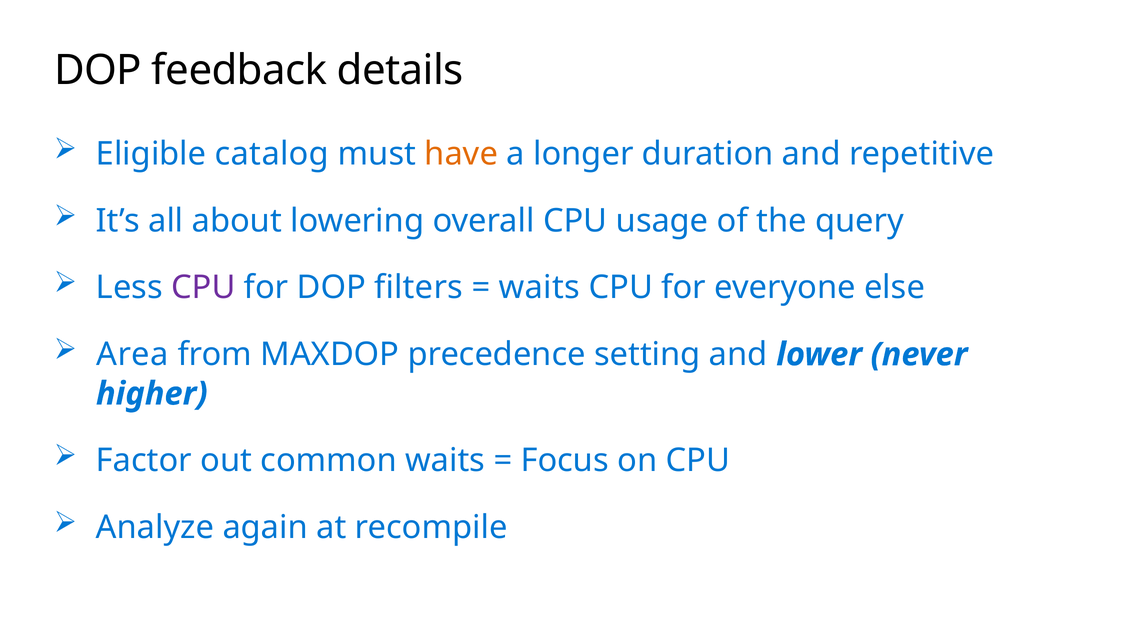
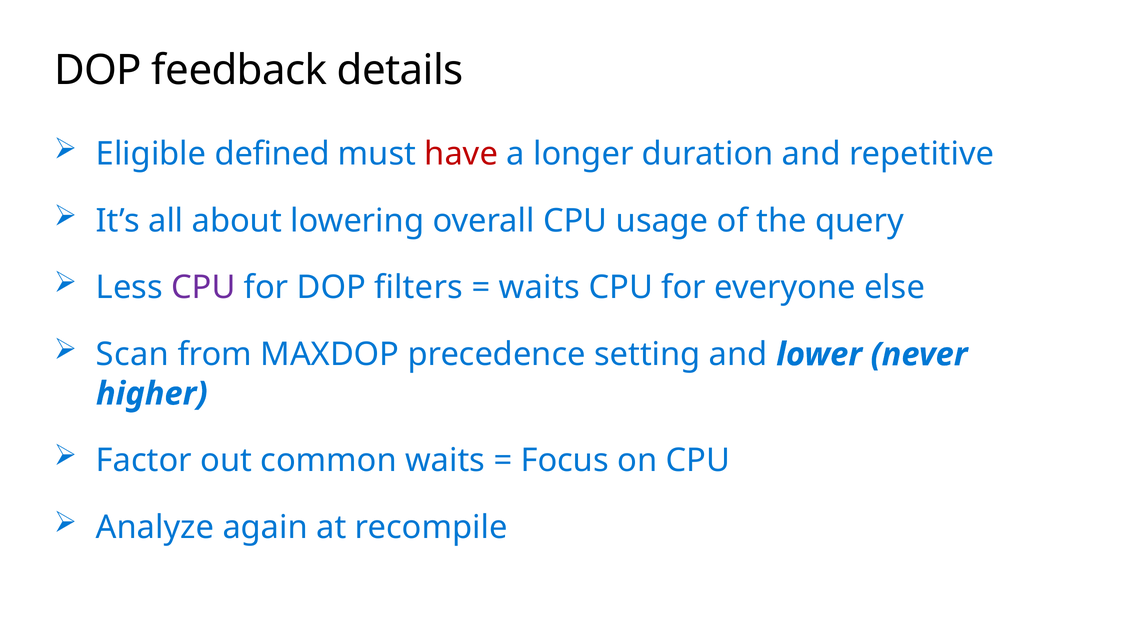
catalog: catalog -> defined
have colour: orange -> red
Area: Area -> Scan
